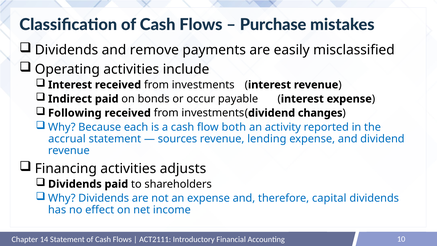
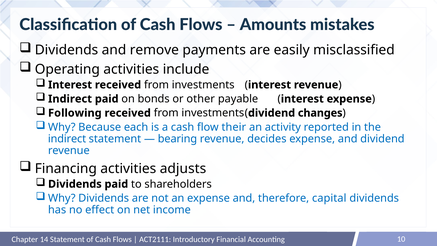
Purchase: Purchase -> Amounts
occur: occur -> other
both: both -> their
accrual at (67, 139): accrual -> indirect
sources: sources -> bearing
lending: lending -> decides
